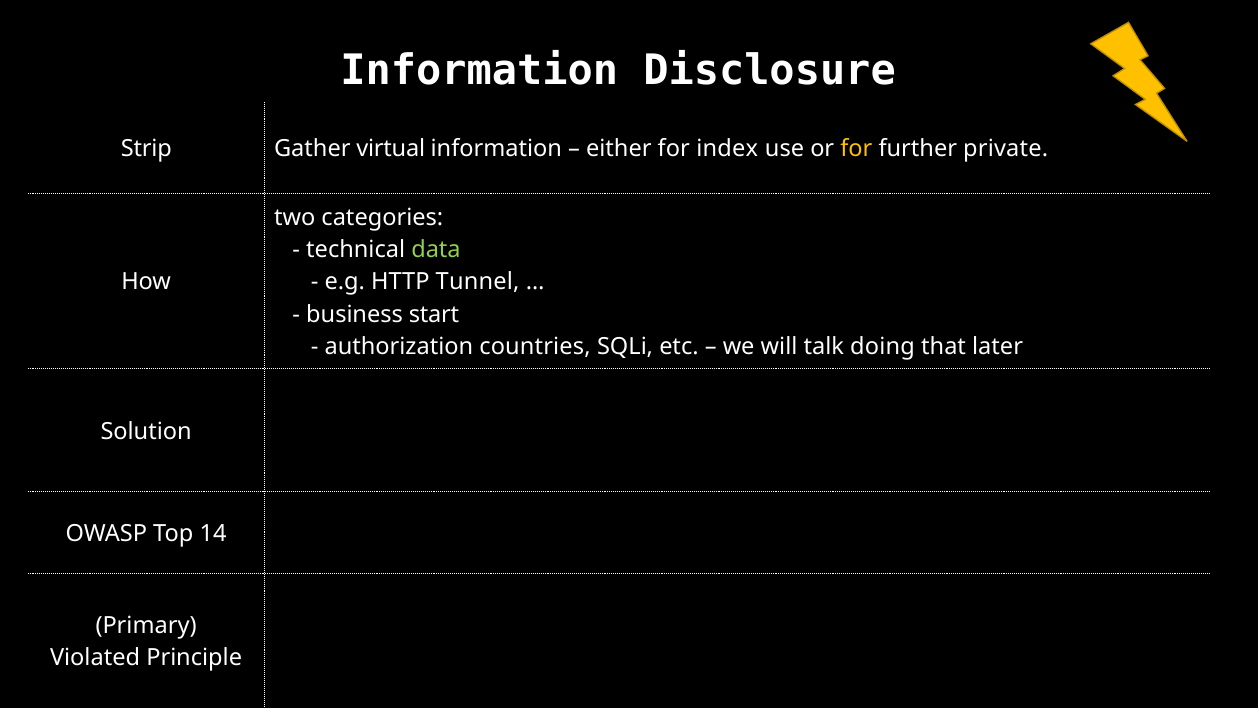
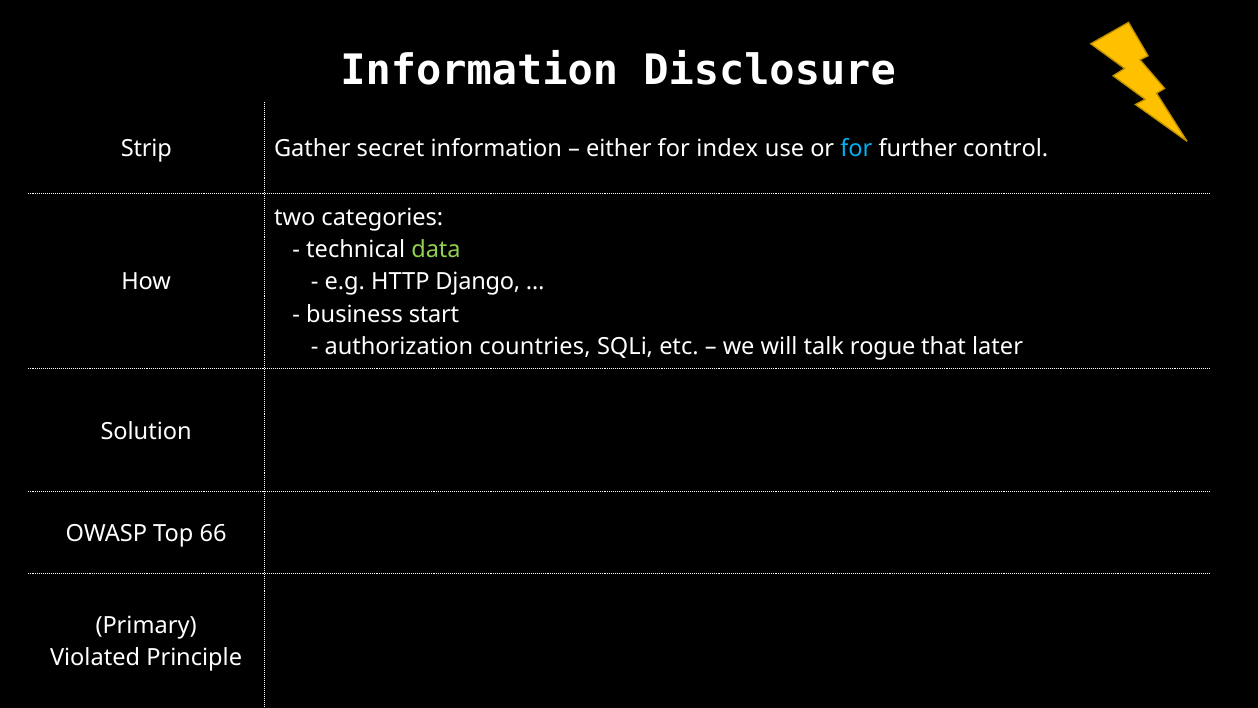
virtual: virtual -> secret
for at (856, 149) colour: yellow -> light blue
private: private -> control
Tunnel: Tunnel -> Django
doing: doing -> rogue
14: 14 -> 66
